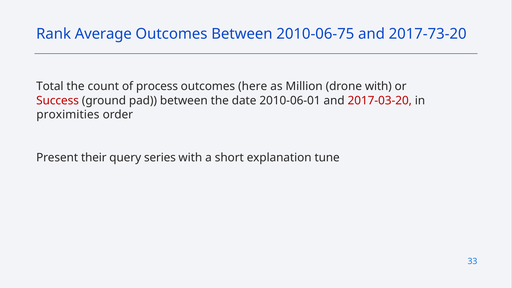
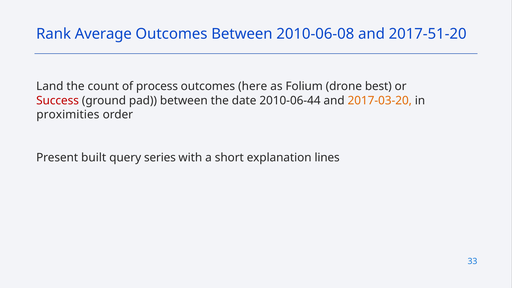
2010-06-75: 2010-06-75 -> 2010-06-08
2017-73-20: 2017-73-20 -> 2017-51-20
Total: Total -> Land
Million: Million -> Folium
drone with: with -> best
2010-06-01: 2010-06-01 -> 2010-06-44
2017-03-20 colour: red -> orange
their: their -> built
tune: tune -> lines
